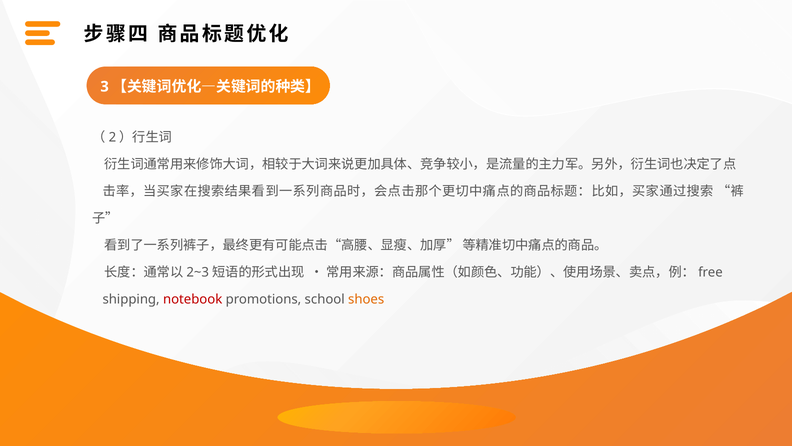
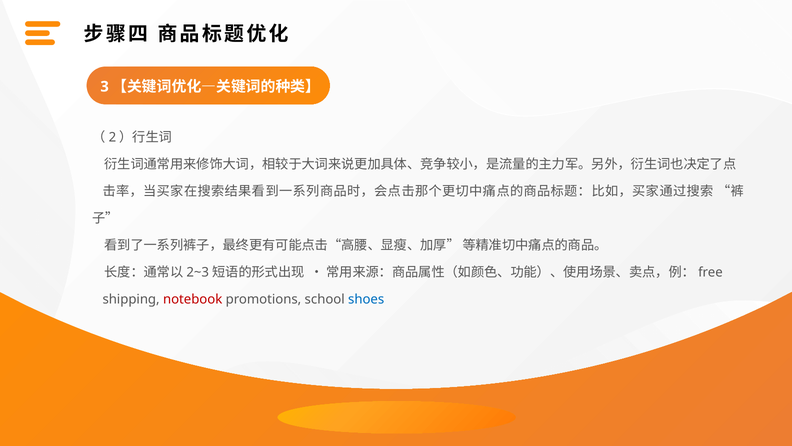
shoes colour: orange -> blue
